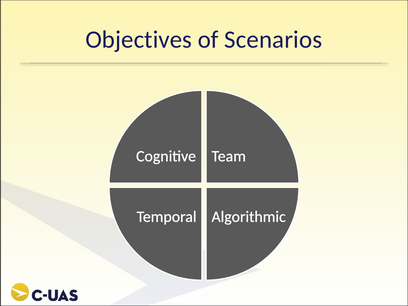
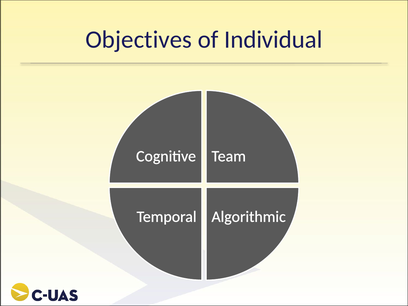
Scenarios: Scenarios -> Individual
